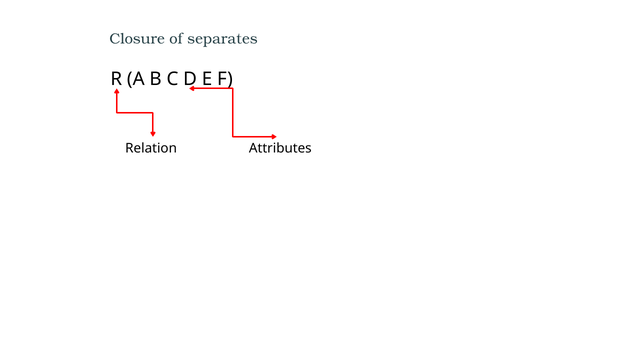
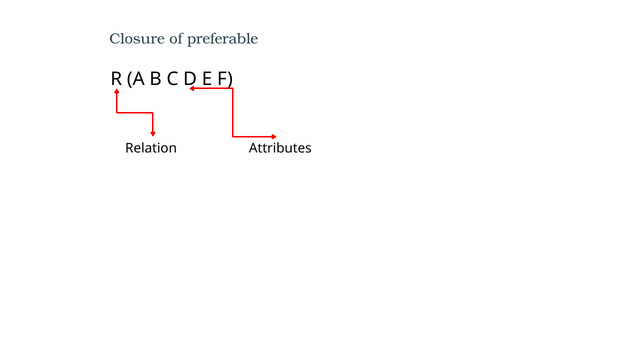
separates: separates -> preferable
